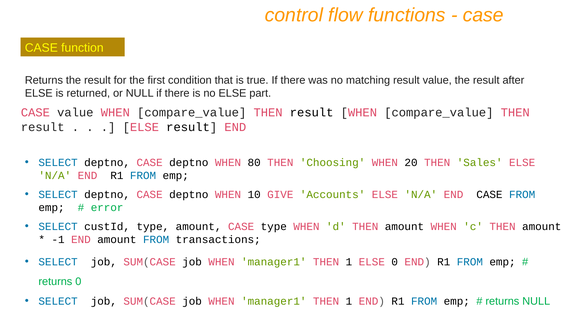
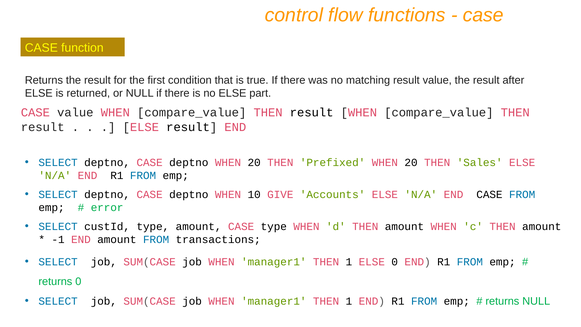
deptno WHEN 80: 80 -> 20
Choosing: Choosing -> Prefixed
